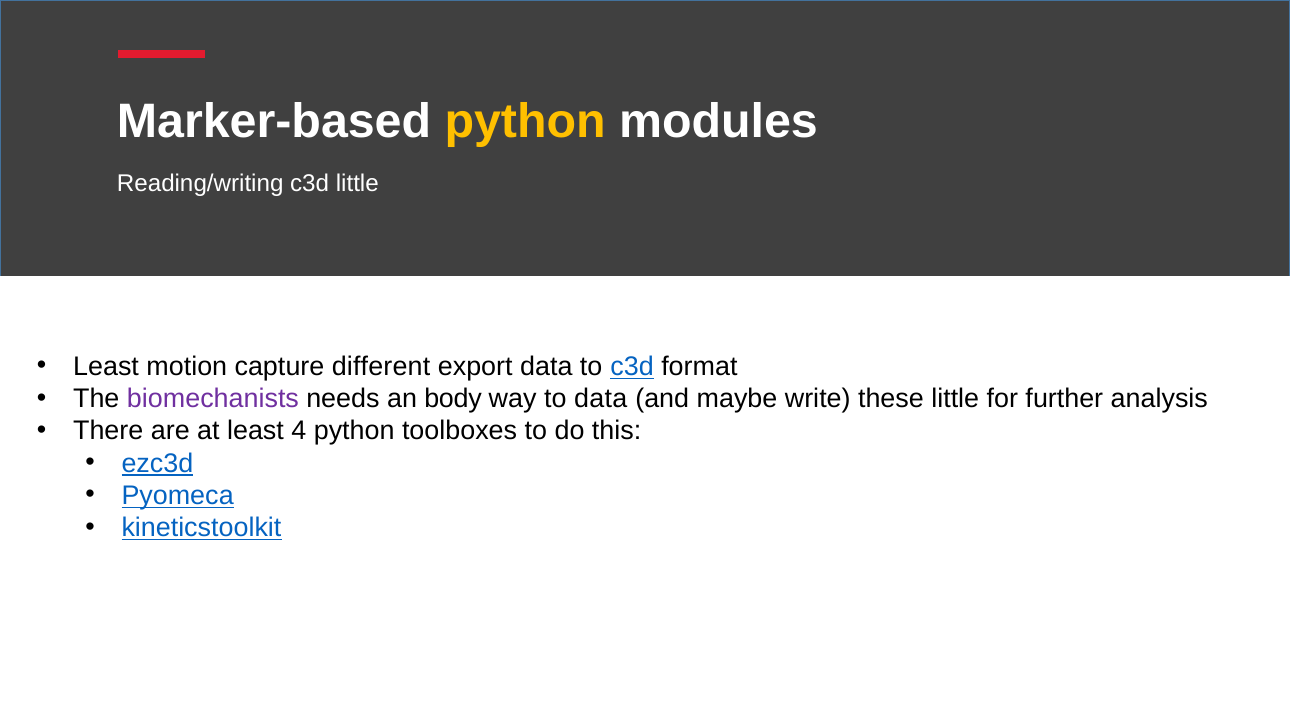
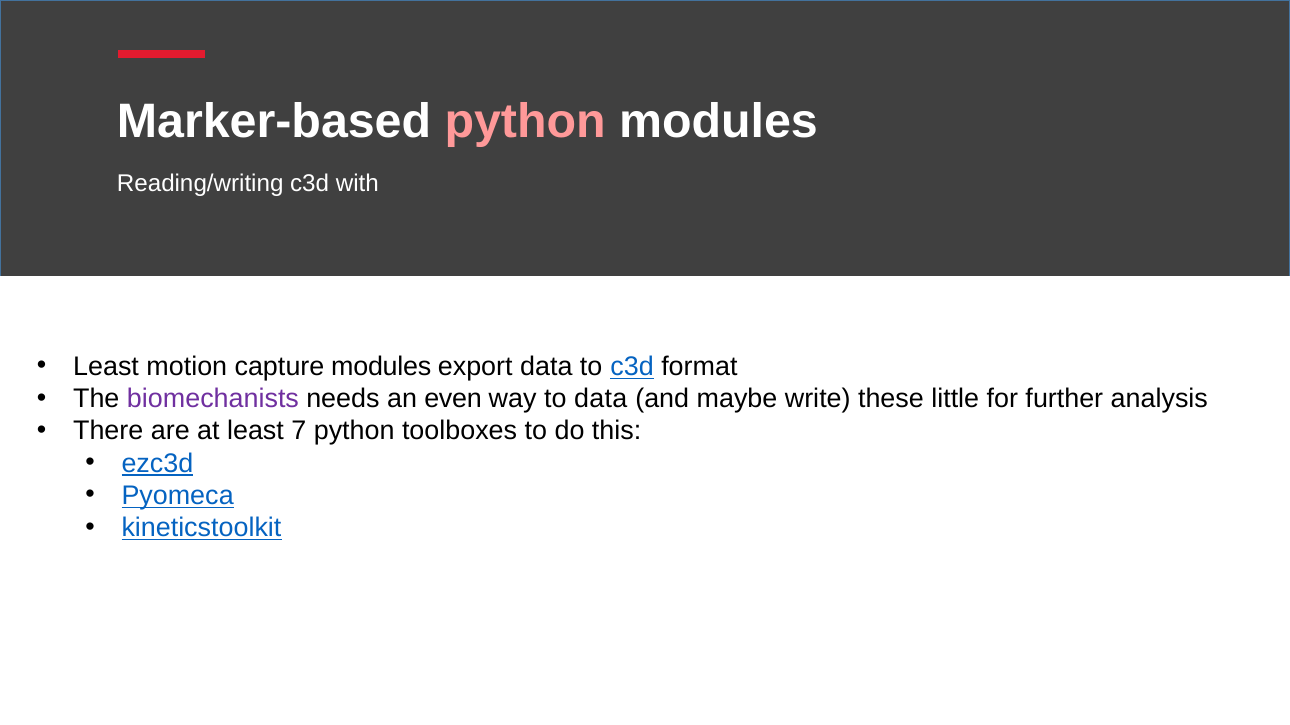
python at (525, 121) colour: yellow -> pink
c3d little: little -> with
capture different: different -> modules
body: body -> even
4: 4 -> 7
